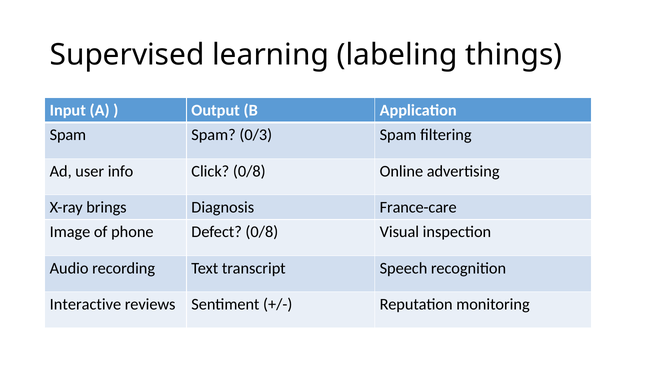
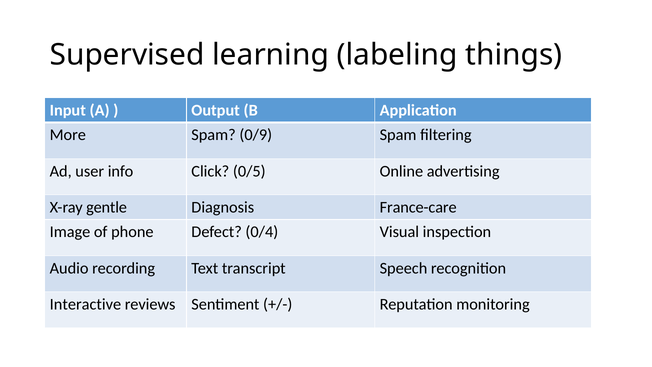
Spam at (68, 135): Spam -> More
0/3: 0/3 -> 0/9
Click 0/8: 0/8 -> 0/5
brings: brings -> gentle
Defect 0/8: 0/8 -> 0/4
